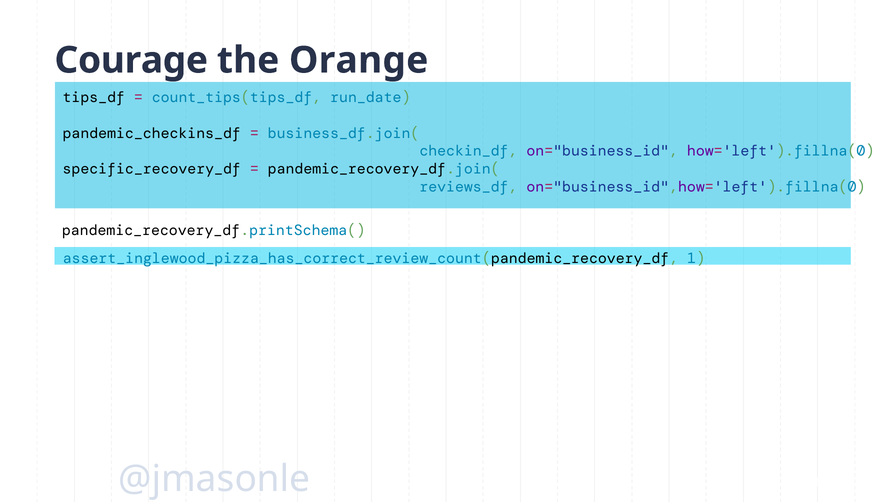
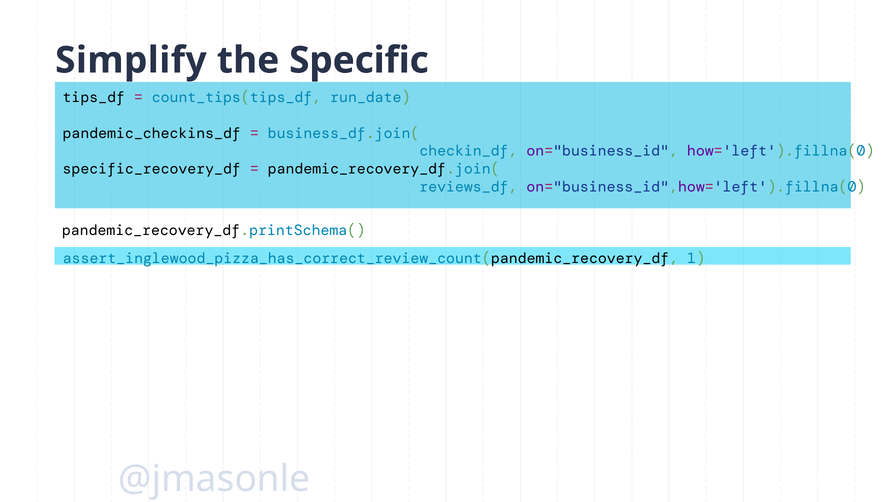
Courage: Courage -> Simplify
Orange: Orange -> Specific
